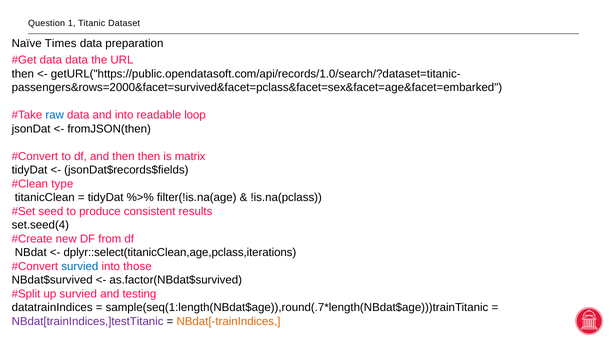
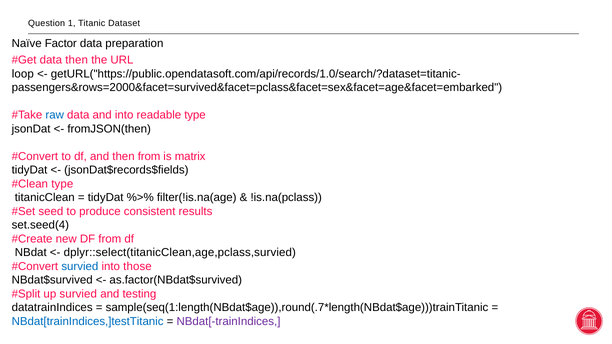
Times: Times -> Factor
data data: data -> then
then at (23, 74): then -> loop
readable loop: loop -> type
then then: then -> from
dplyr::select(titanicClean,age,pclass,iterations: dplyr::select(titanicClean,age,pclass,iterations -> dplyr::select(titanicClean,age,pclass,survied
NBdat[trainIndices,]testTitanic colour: purple -> blue
NBdat[-trainIndices colour: orange -> purple
